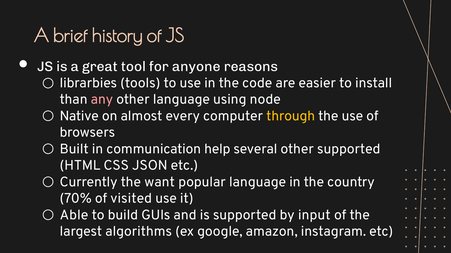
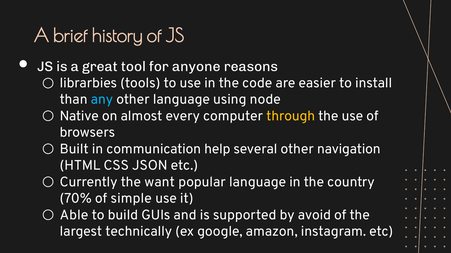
any colour: pink -> light blue
other supported: supported -> navigation
visited: visited -> simple
input: input -> avoid
algorithms: algorithms -> technically
